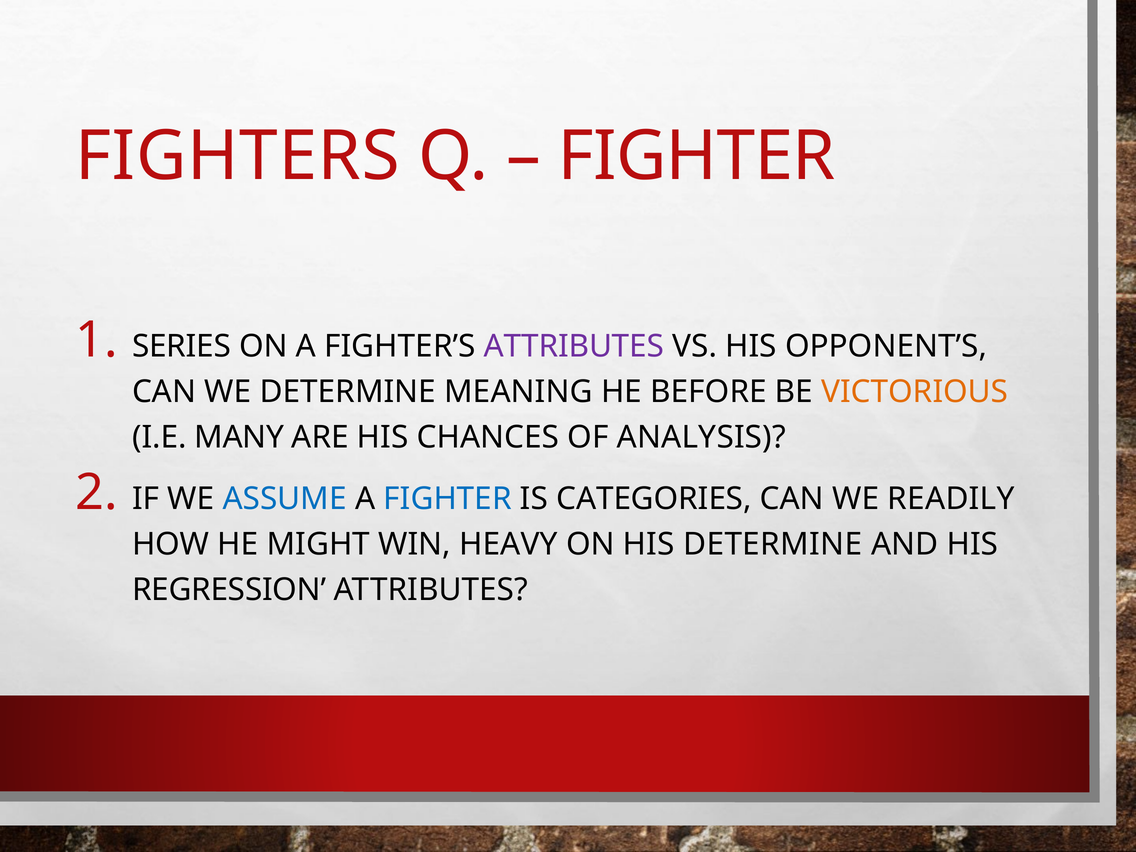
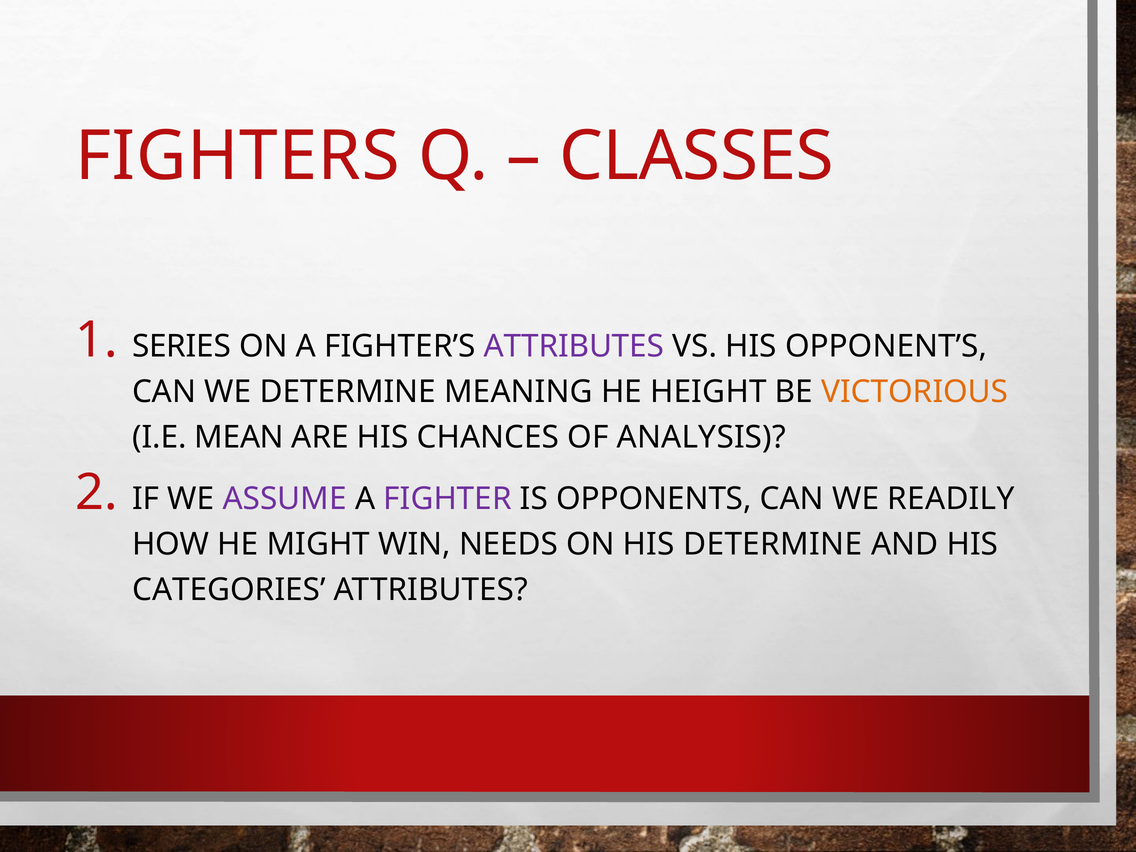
FIGHTER at (697, 156): FIGHTER -> CLASSES
BEFORE: BEFORE -> HEIGHT
MANY: MANY -> MEAN
ASSUME colour: blue -> purple
FIGHTER at (448, 499) colour: blue -> purple
CATEGORIES: CATEGORIES -> OPPONENTS
HEAVY: HEAVY -> NEEDS
REGRESSION: REGRESSION -> CATEGORIES
